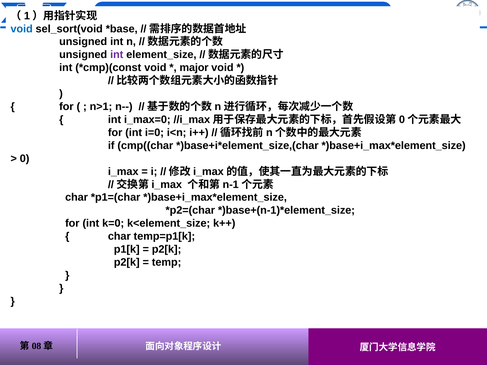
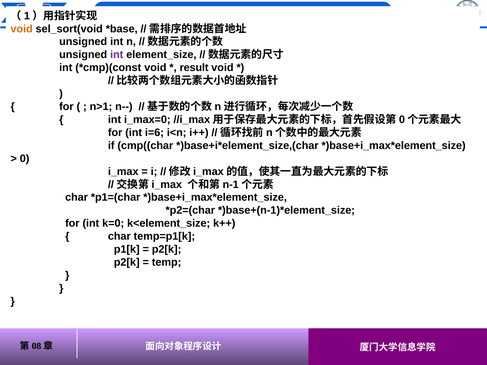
void at (22, 29) colour: blue -> orange
major: major -> result
i=0: i=0 -> i=6
